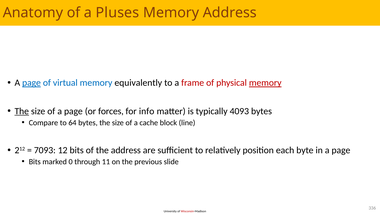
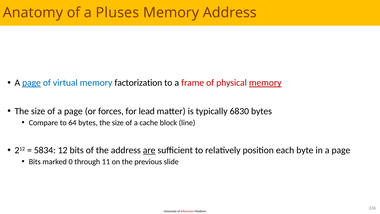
equivalently: equivalently -> factorization
The at (22, 111) underline: present -> none
info: info -> lead
4093: 4093 -> 6830
7093: 7093 -> 5834
are underline: none -> present
